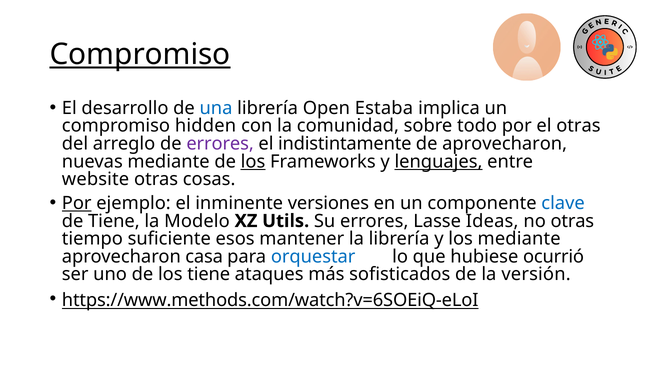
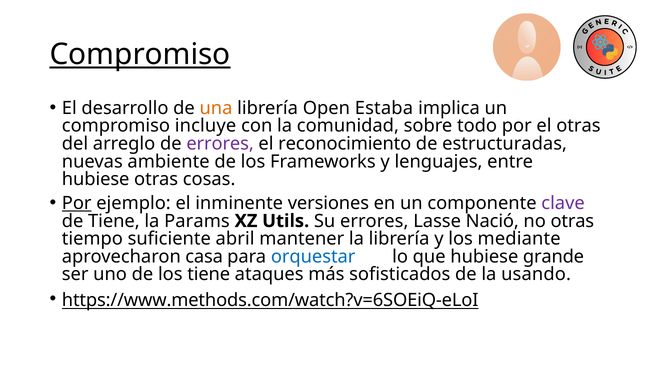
una colour: blue -> orange
hidden: hidden -> incluye
indistintamente: indistintamente -> reconocimiento
de aprovecharon: aprovecharon -> estructuradas
nuevas mediante: mediante -> ambiente
los at (253, 162) underline: present -> none
lenguajes underline: present -> none
website at (96, 179): website -> hubiese
clave colour: blue -> purple
Modelo: Modelo -> Params
Ideas: Ideas -> Nació
esos: esos -> abril
ocurrió: ocurrió -> grande
versión: versión -> usando
